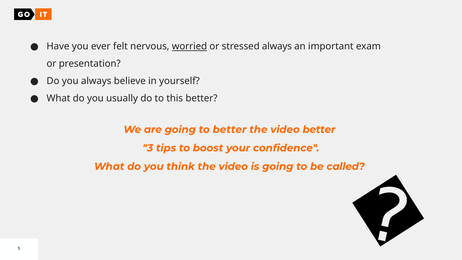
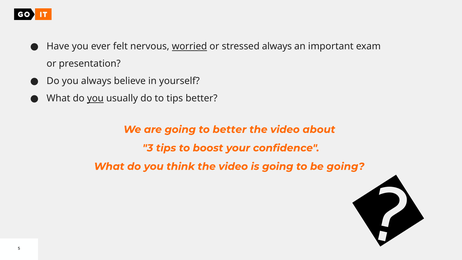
you at (95, 98) underline: none -> present
to this: this -> tips
video better: better -> about
be called: called -> going
